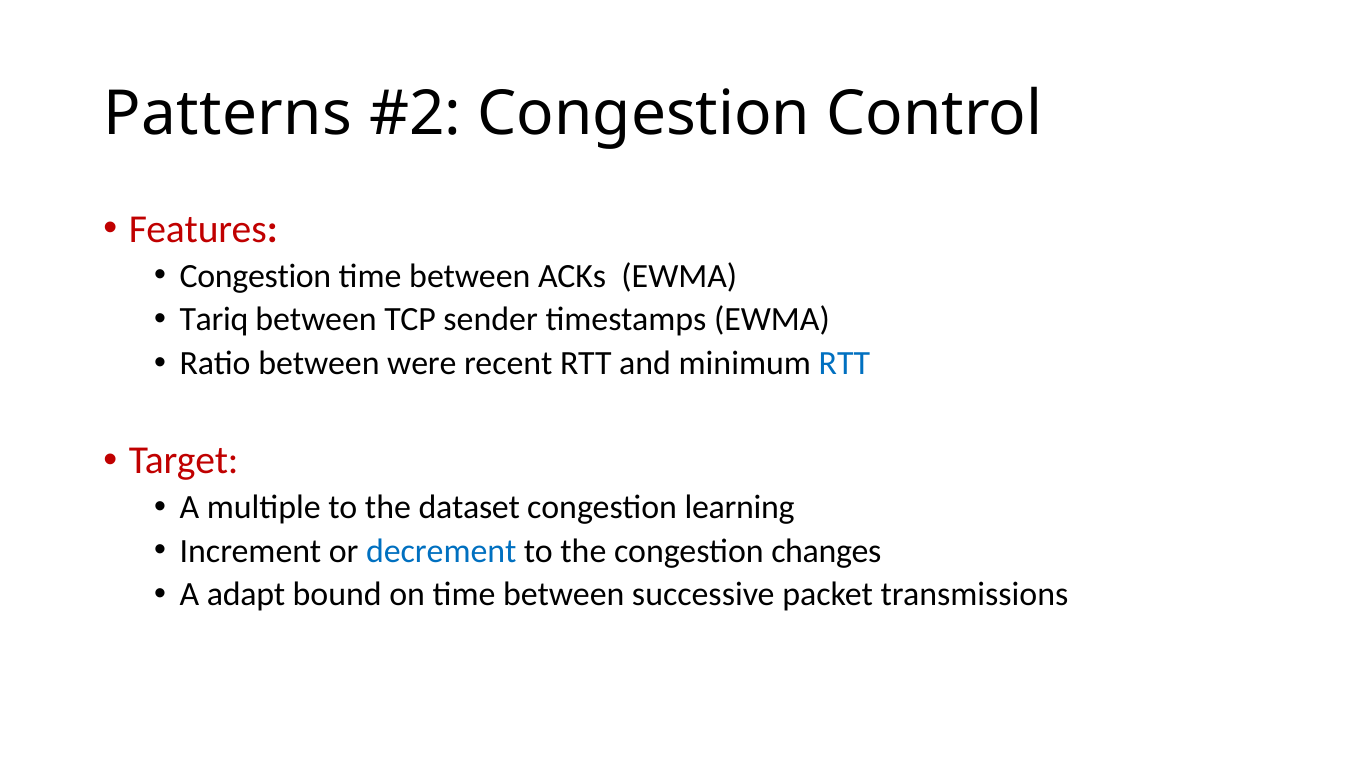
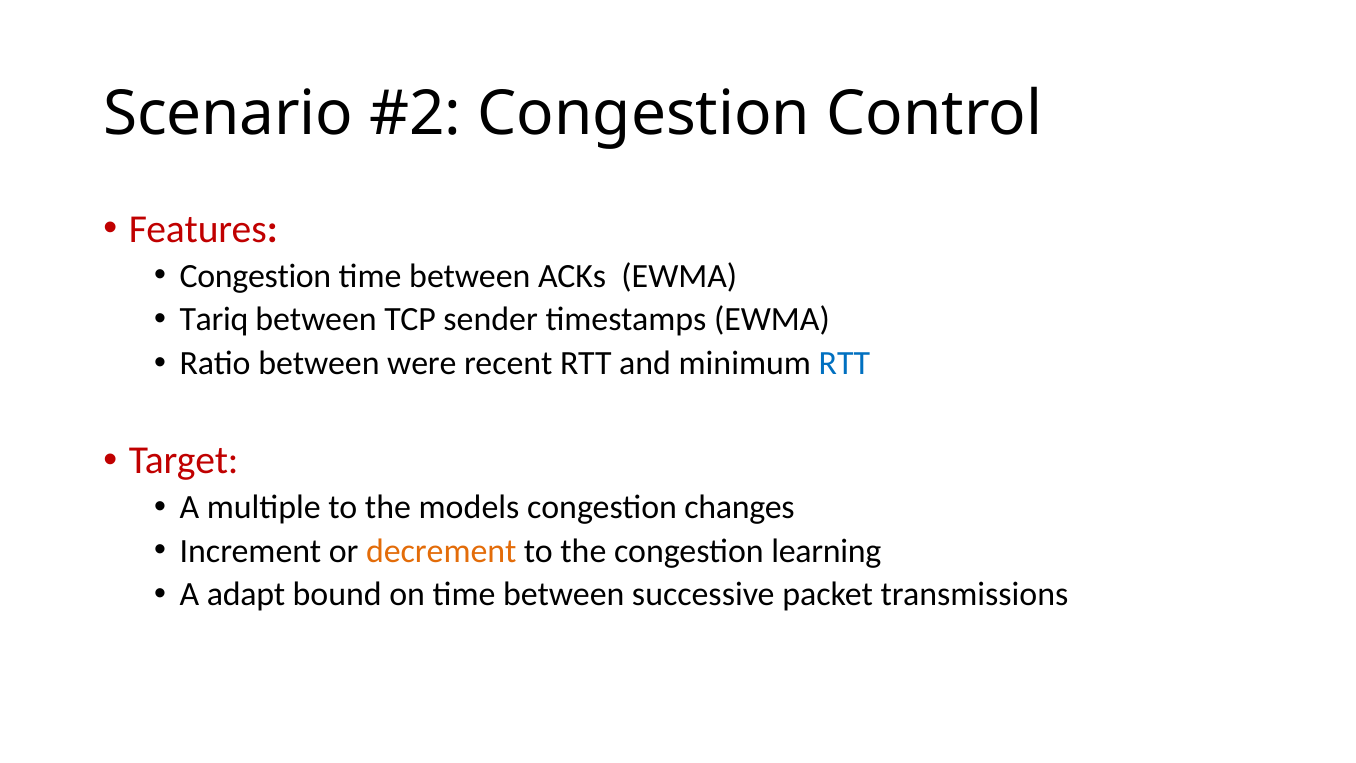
Patterns: Patterns -> Scenario
dataset: dataset -> models
learning: learning -> changes
decrement colour: blue -> orange
changes: changes -> learning
